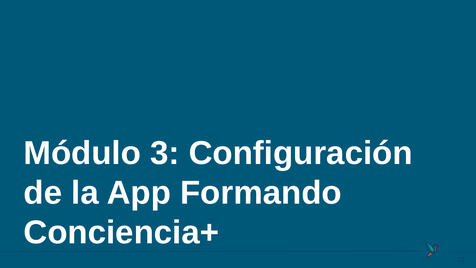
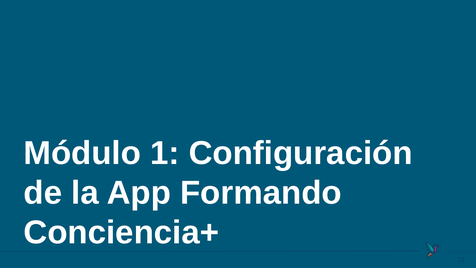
3: 3 -> 1
